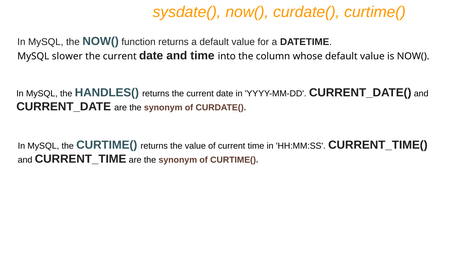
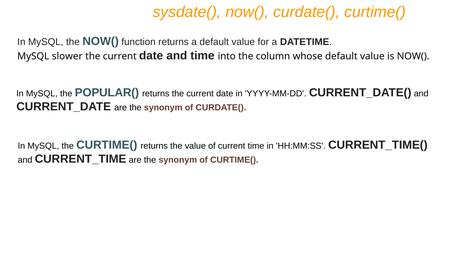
HANDLES(: HANDLES( -> POPULAR(
